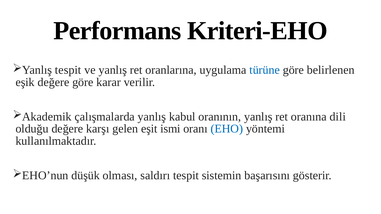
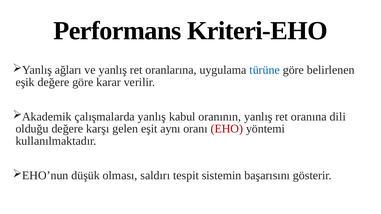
tespit at (68, 70): tespit -> ağları
ismi: ismi -> aynı
EHO colour: blue -> red
